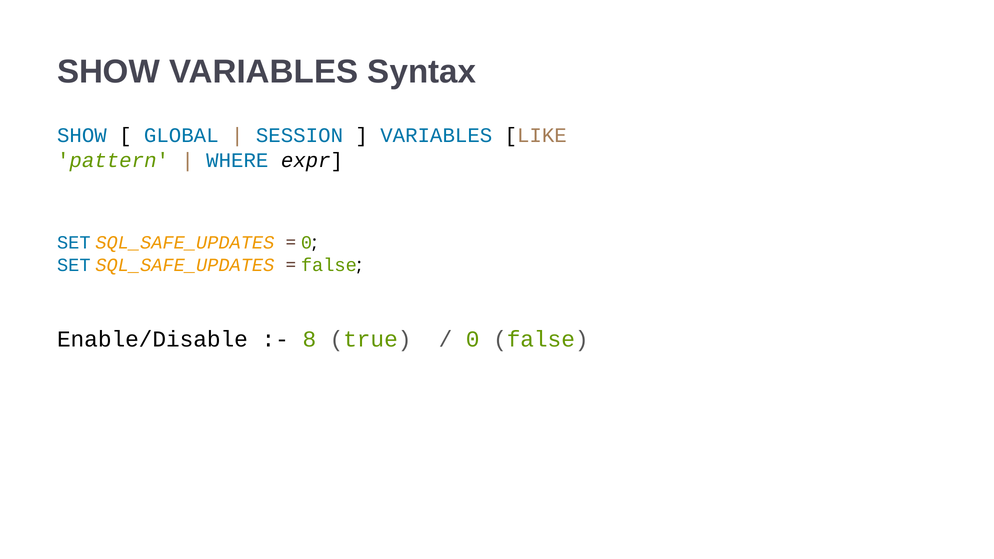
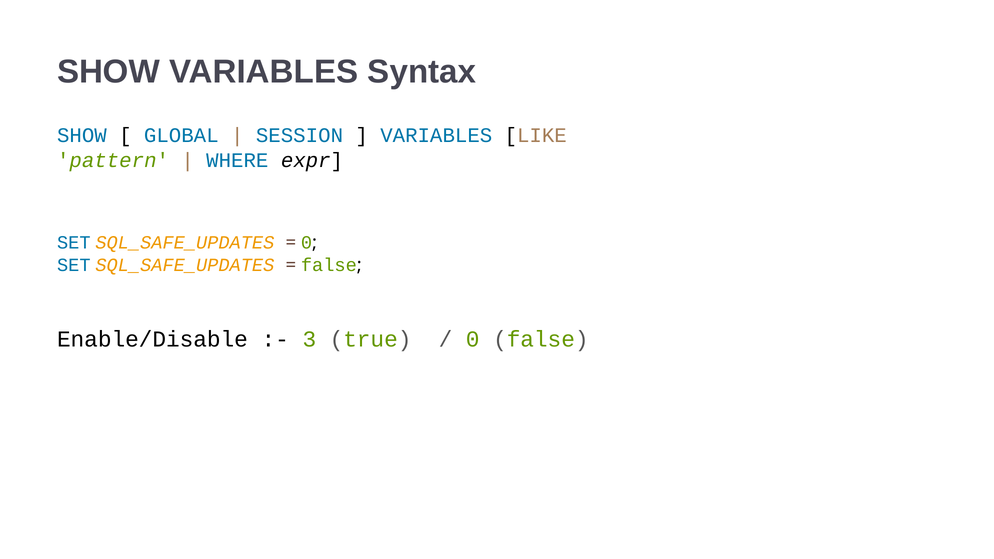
8: 8 -> 3
